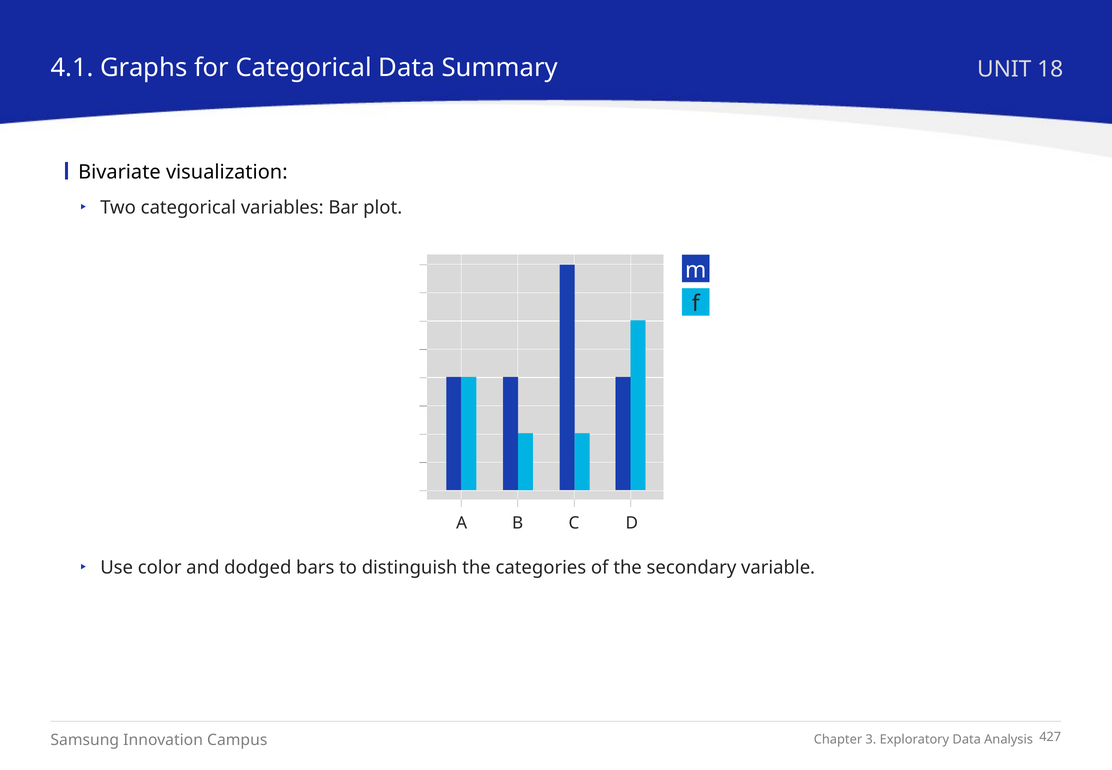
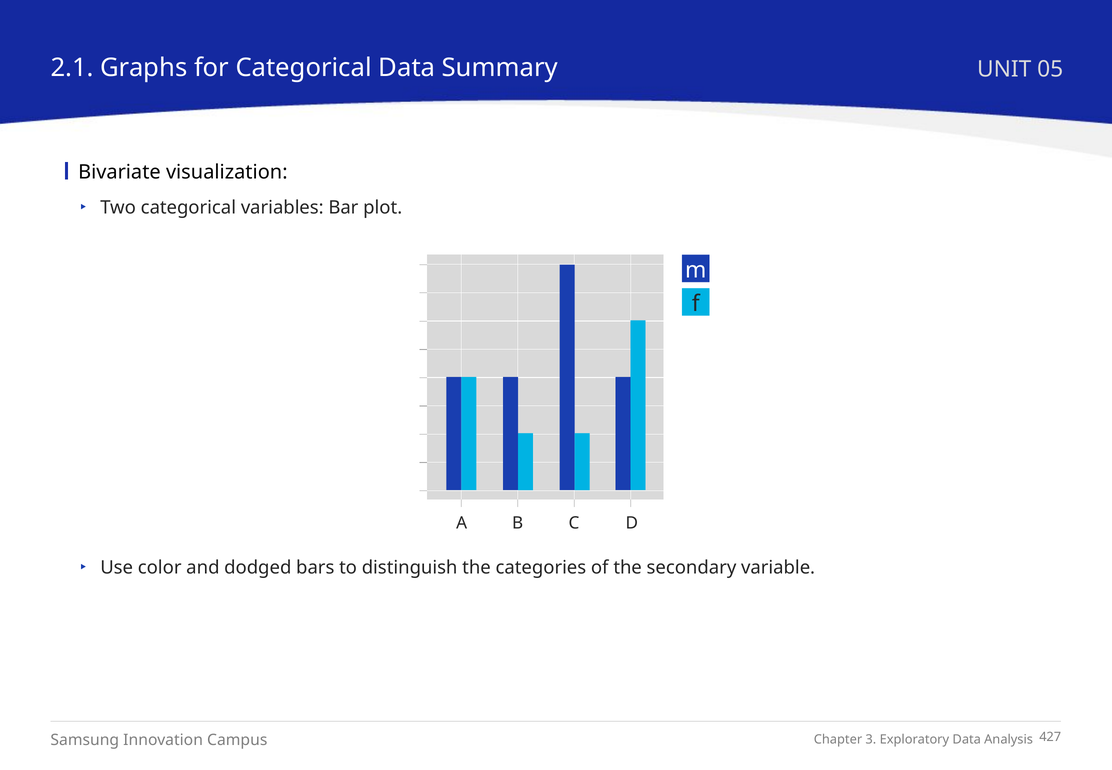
4.1: 4.1 -> 2.1
18: 18 -> 05
